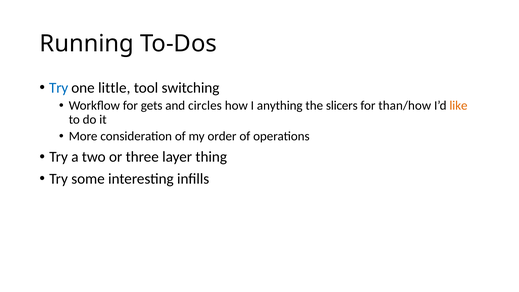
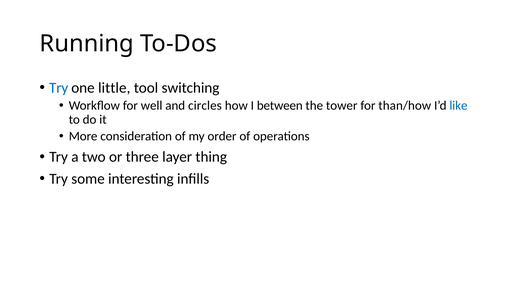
gets: gets -> well
anything: anything -> between
slicers: slicers -> tower
like colour: orange -> blue
